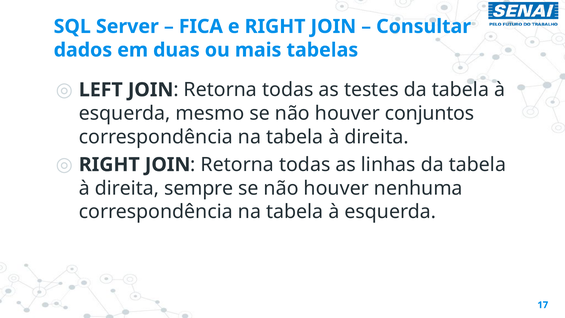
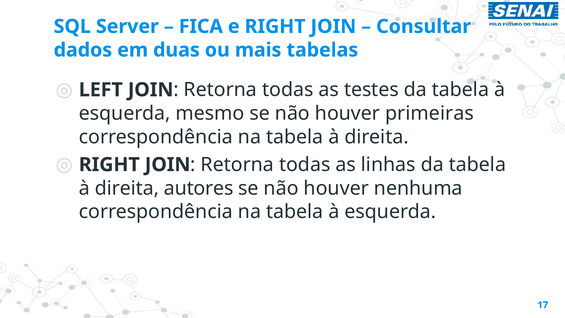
conjuntos: conjuntos -> primeiras
sempre: sempre -> autores
